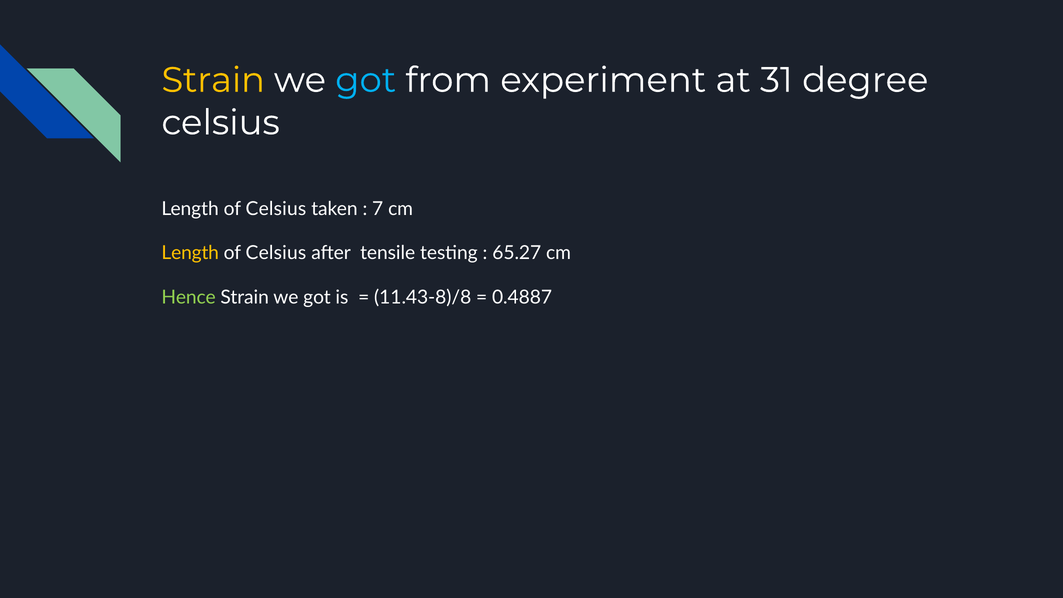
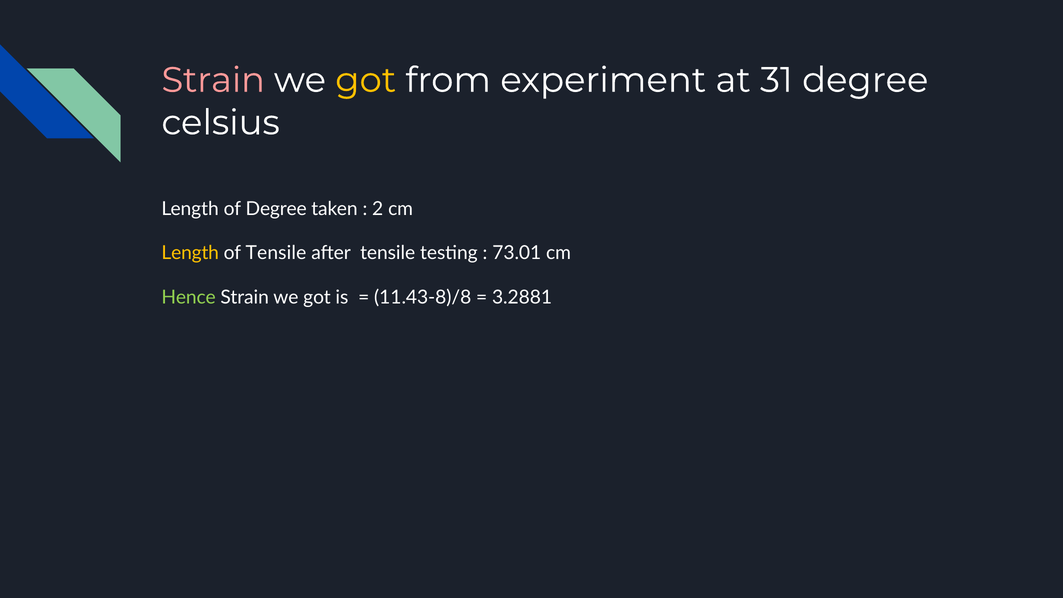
Strain at (213, 80) colour: yellow -> pink
got at (366, 80) colour: light blue -> yellow
Celsius at (276, 209): Celsius -> Degree
7: 7 -> 2
Celsius at (276, 253): Celsius -> Tensile
65.27: 65.27 -> 73.01
0.4887: 0.4887 -> 3.2881
